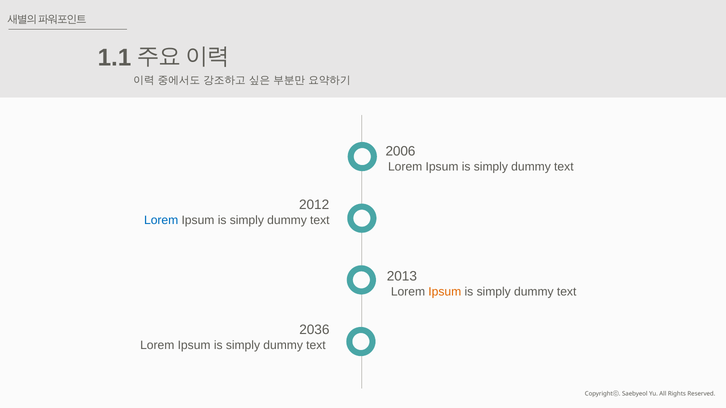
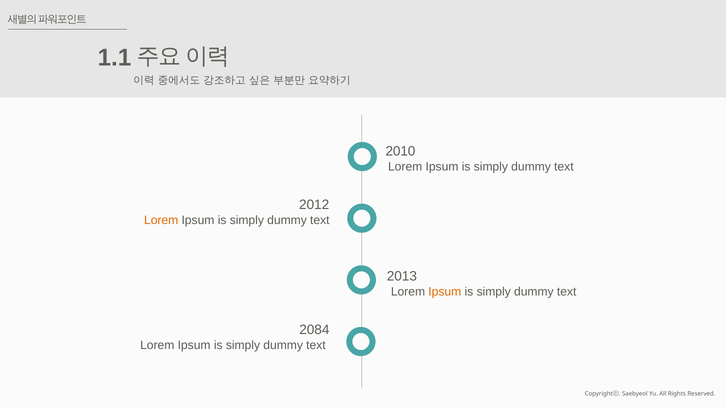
2006: 2006 -> 2010
Lorem at (161, 221) colour: blue -> orange
2036: 2036 -> 2084
